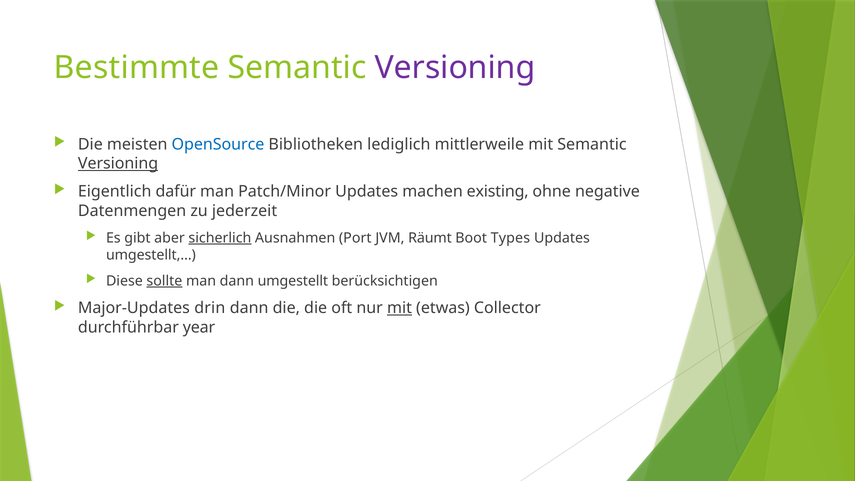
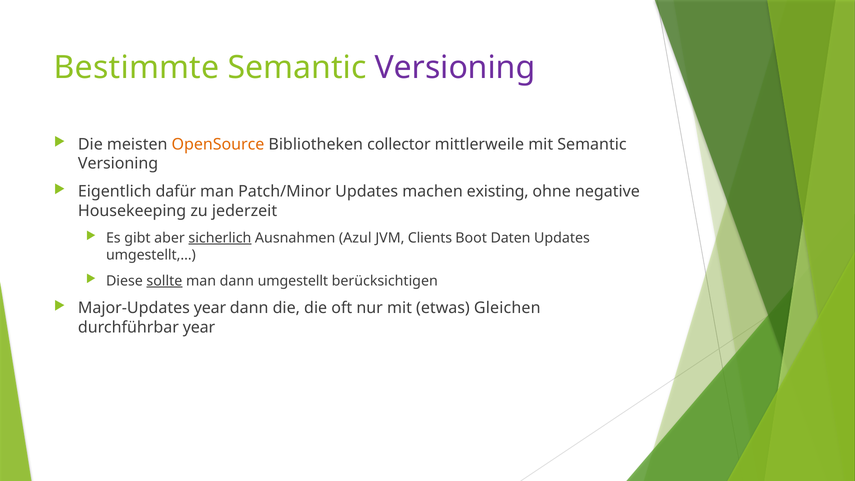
OpenSource colour: blue -> orange
lediglich: lediglich -> collector
Versioning at (118, 164) underline: present -> none
Datenmengen: Datenmengen -> Housekeeping
Port: Port -> Azul
Räumt: Räumt -> Clients
Types: Types -> Daten
Major-Updates drin: drin -> year
mit at (399, 308) underline: present -> none
Collector: Collector -> Gleichen
